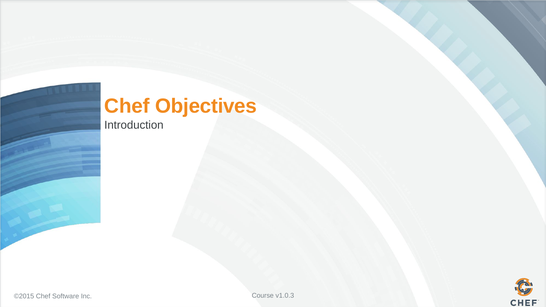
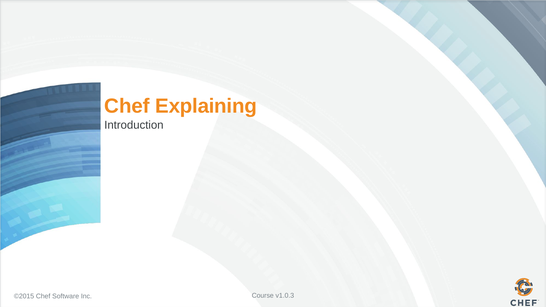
Objectives: Objectives -> Explaining
